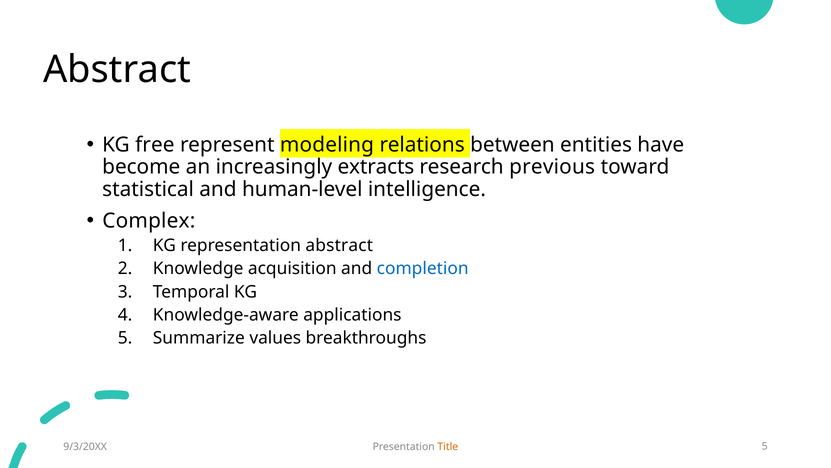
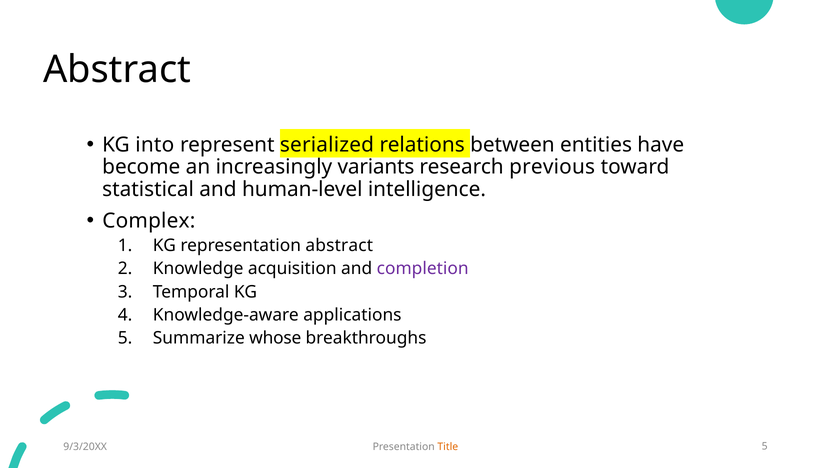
free: free -> into
modeling: modeling -> serialized
extracts: extracts -> variants
completion colour: blue -> purple
values: values -> whose
